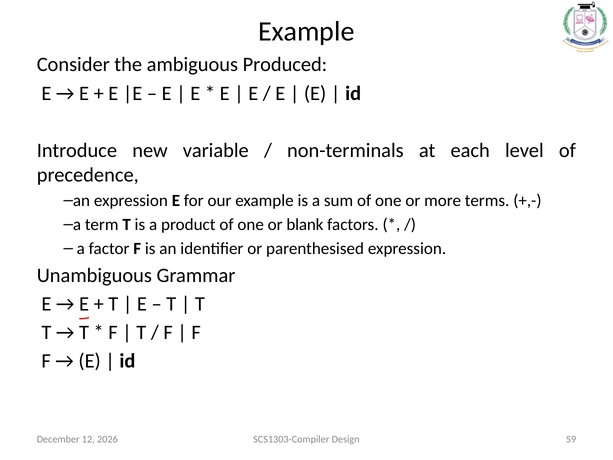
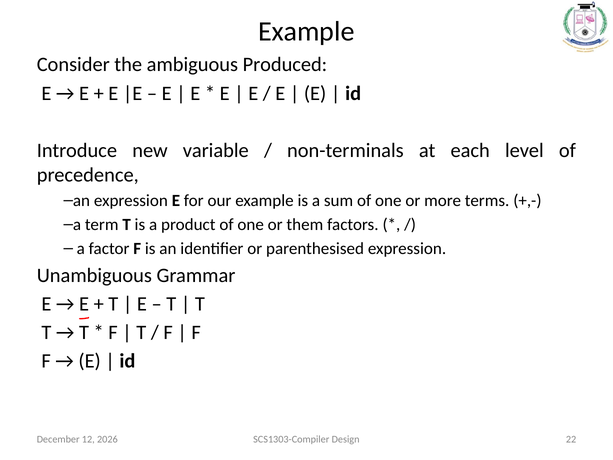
blank: blank -> them
59: 59 -> 22
